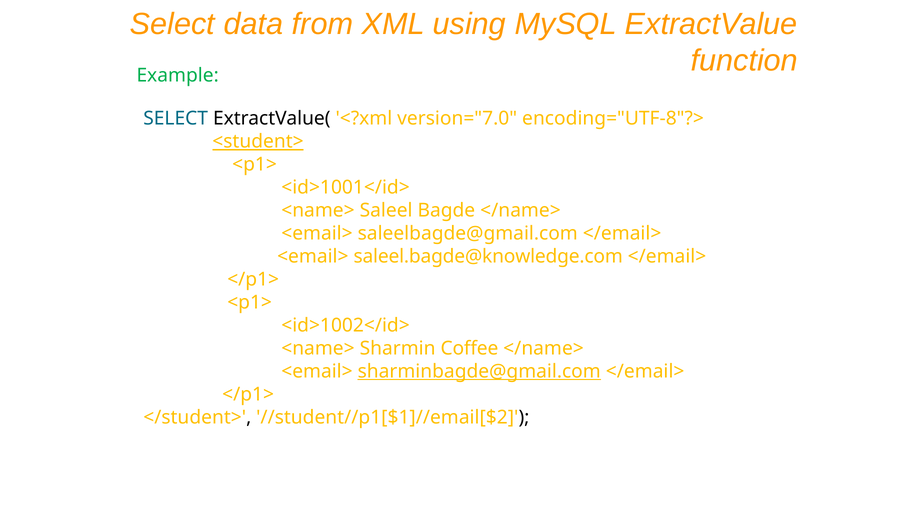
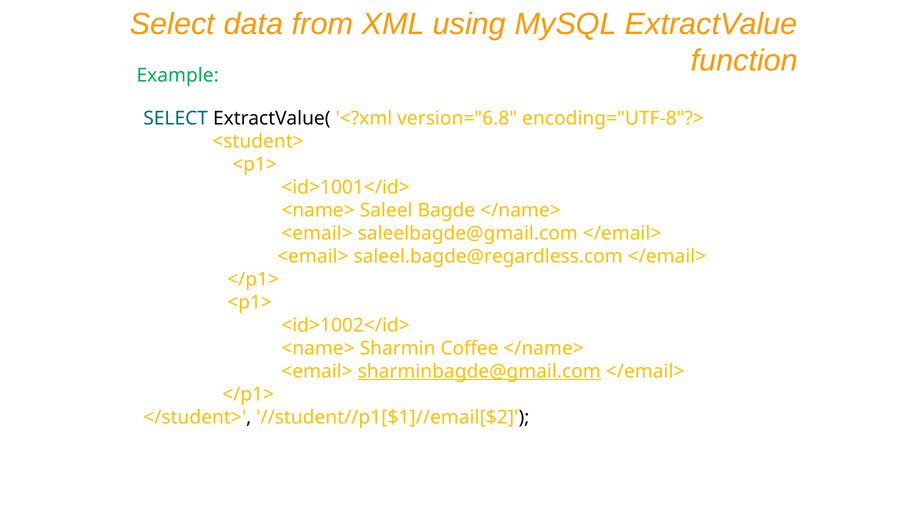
version="7.0: version="7.0 -> version="6.8
<student> underline: present -> none
saleel.bagde@knowledge.com: saleel.bagde@knowledge.com -> saleel.bagde@regardless.com
